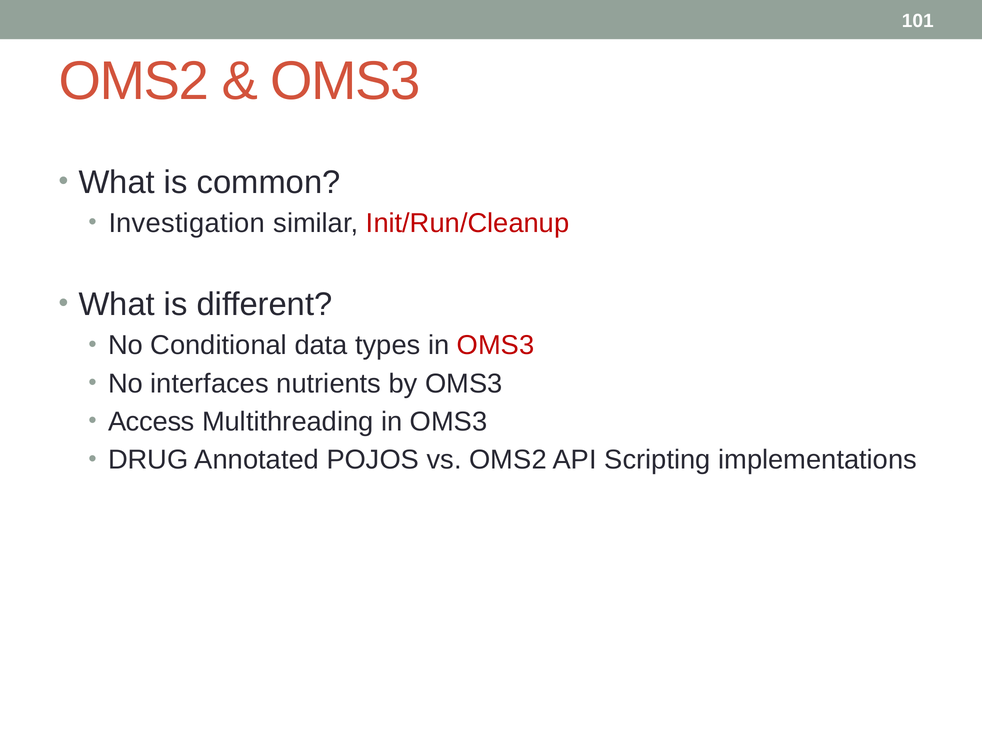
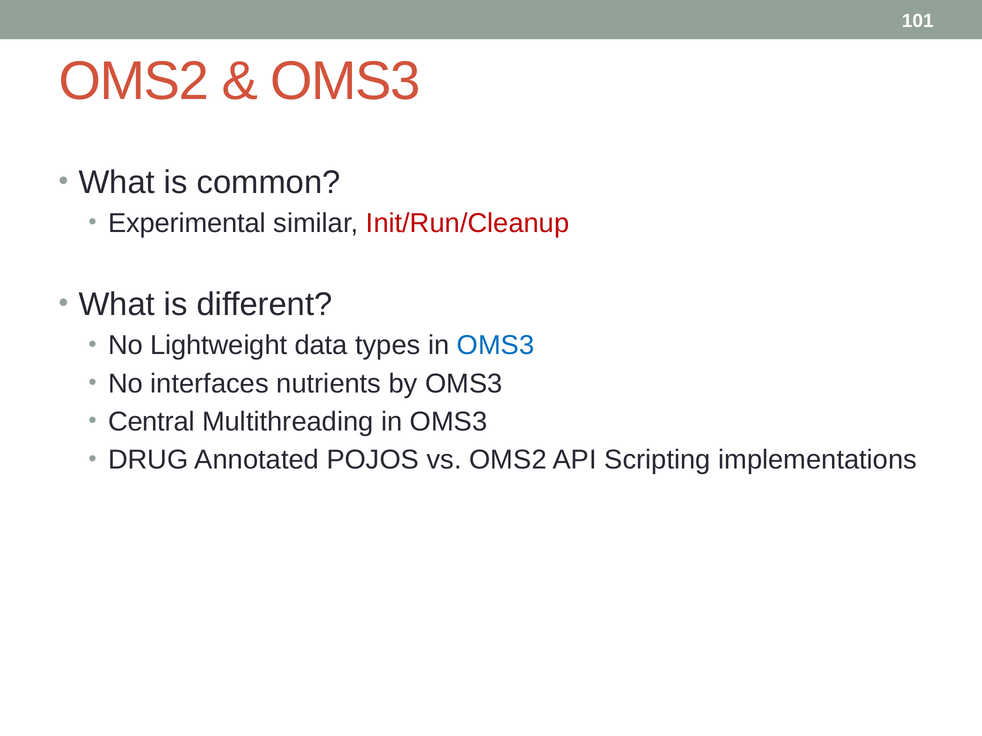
Investigation: Investigation -> Experimental
Conditional: Conditional -> Lightweight
OMS3 at (496, 346) colour: red -> blue
Access: Access -> Central
